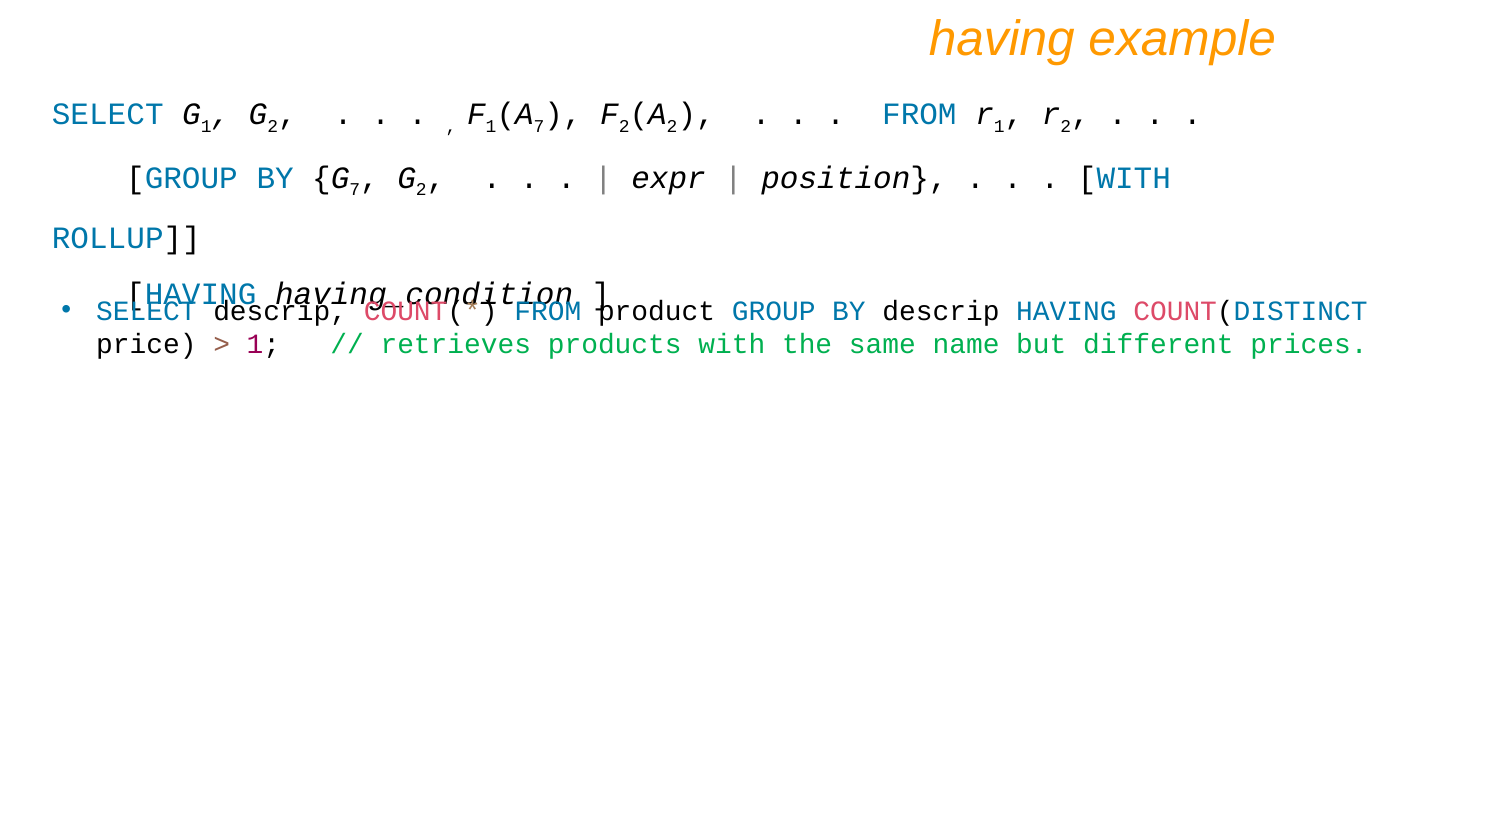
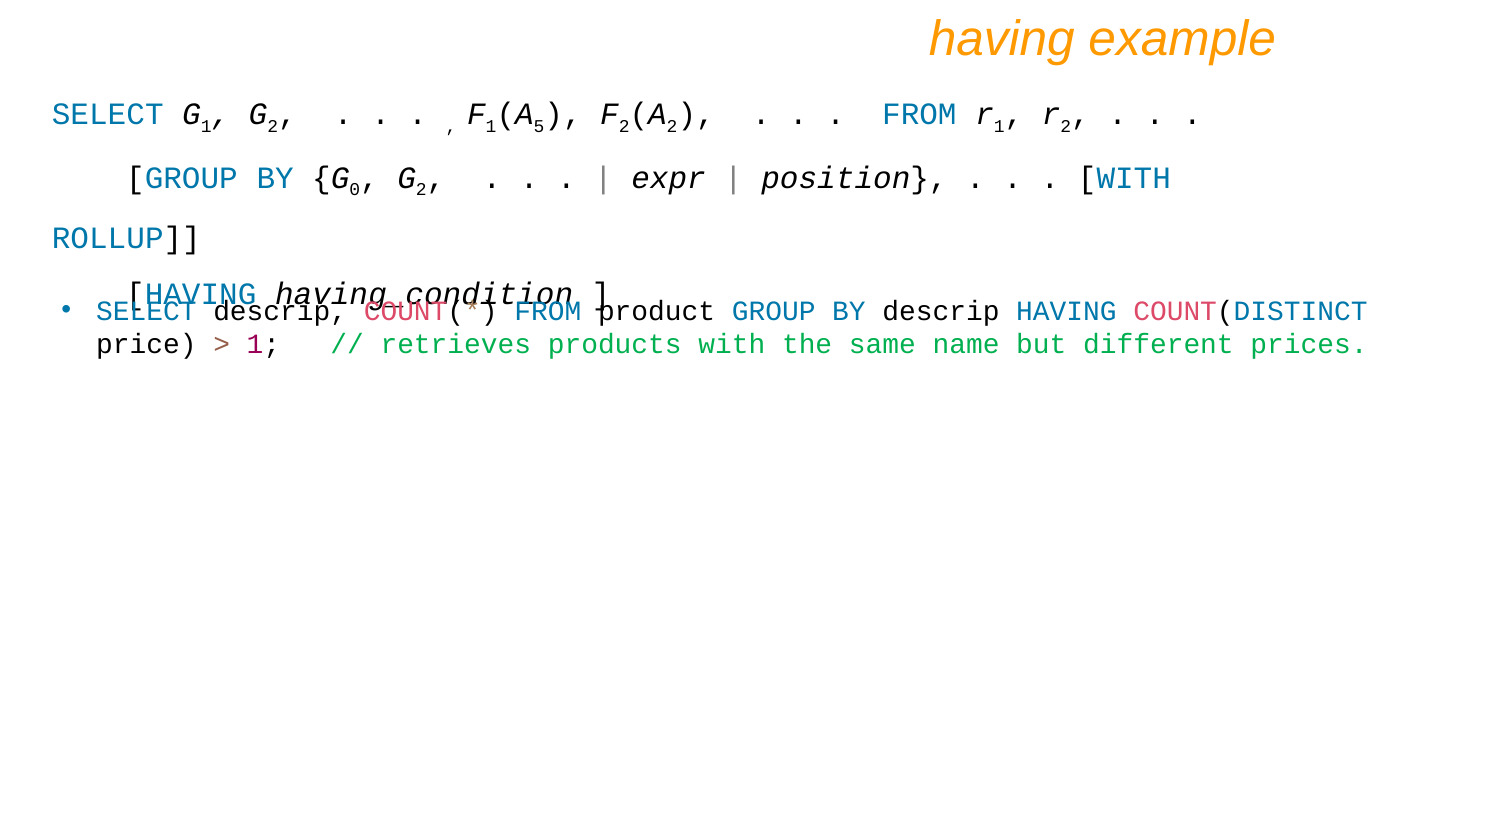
7 at (539, 126): 7 -> 5
7 at (355, 190): 7 -> 0
